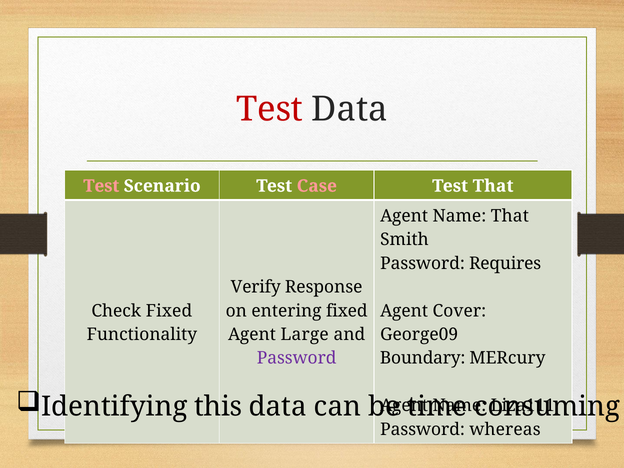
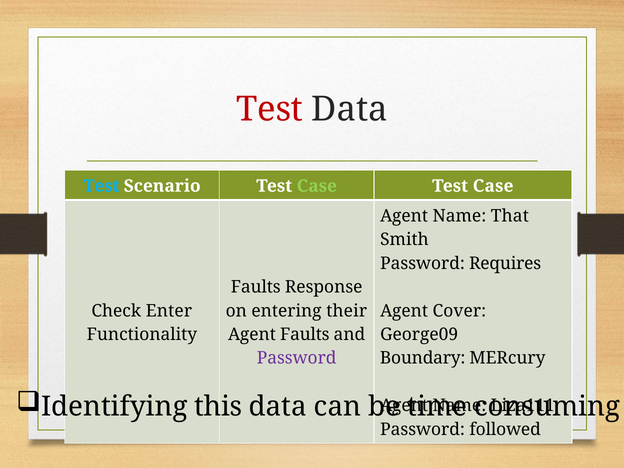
Test at (101, 186) colour: pink -> light blue
Case at (317, 186) colour: pink -> light green
That at (493, 186): That -> Case
Verify at (256, 287): Verify -> Faults
Check Fixed: Fixed -> Enter
entering fixed: fixed -> their
Agent Large: Large -> Faults
whereas: whereas -> followed
